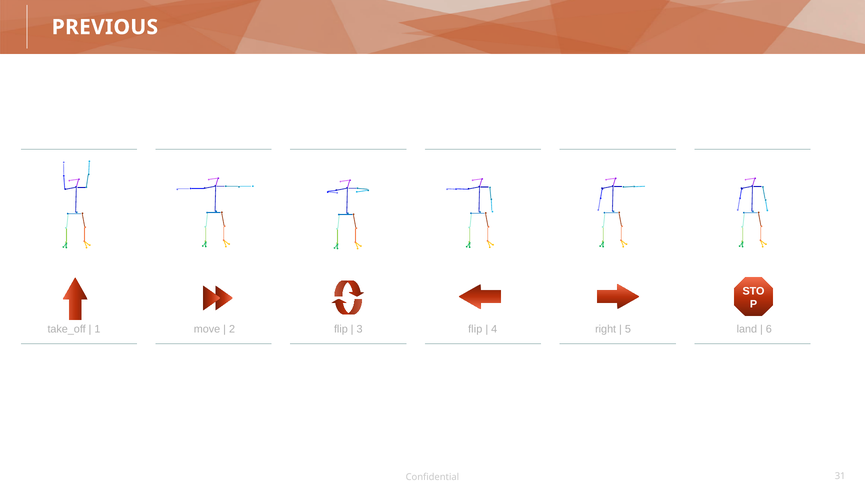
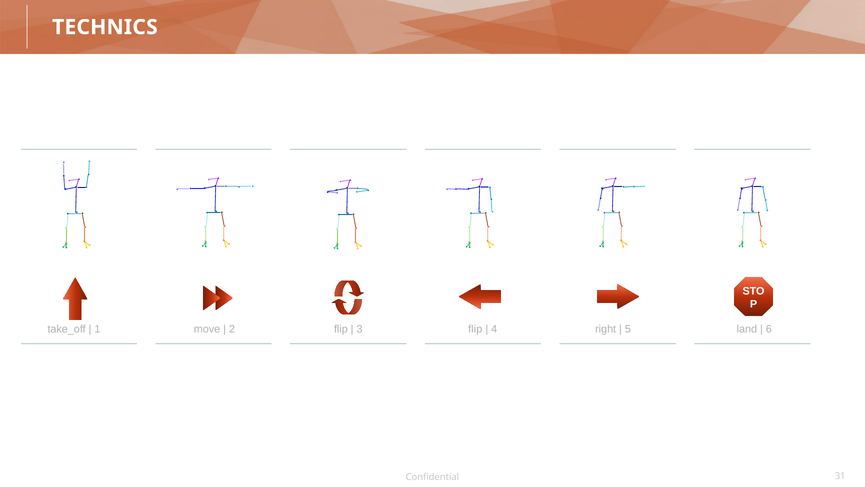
PREVIOUS: PREVIOUS -> TECHNICS
